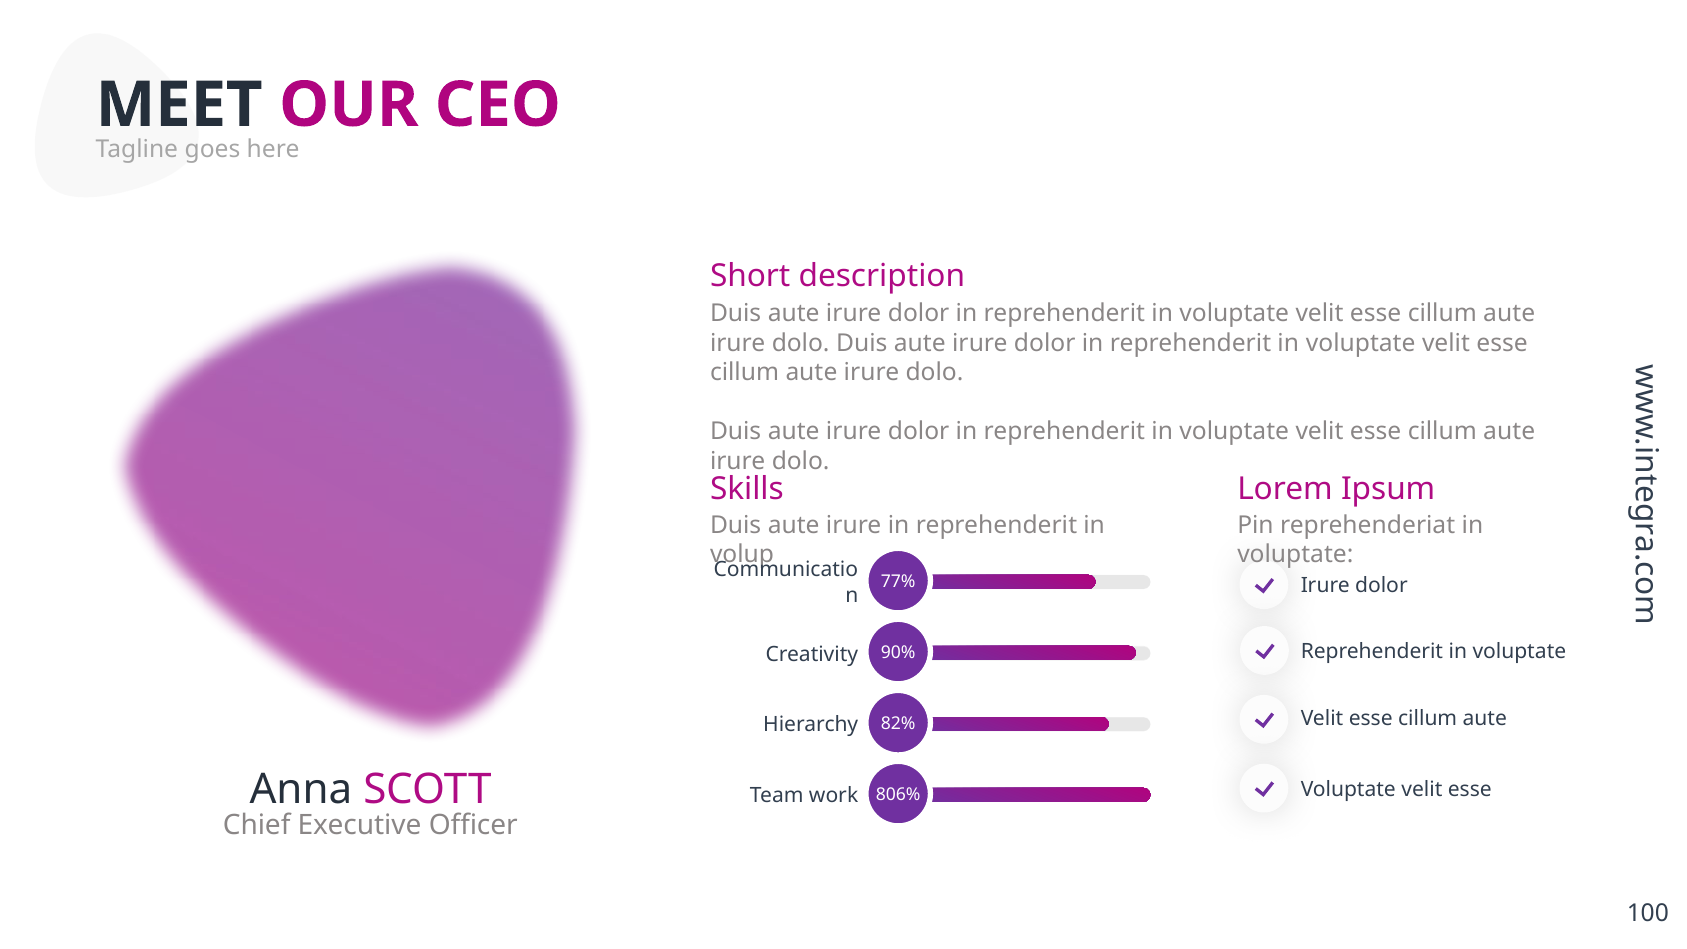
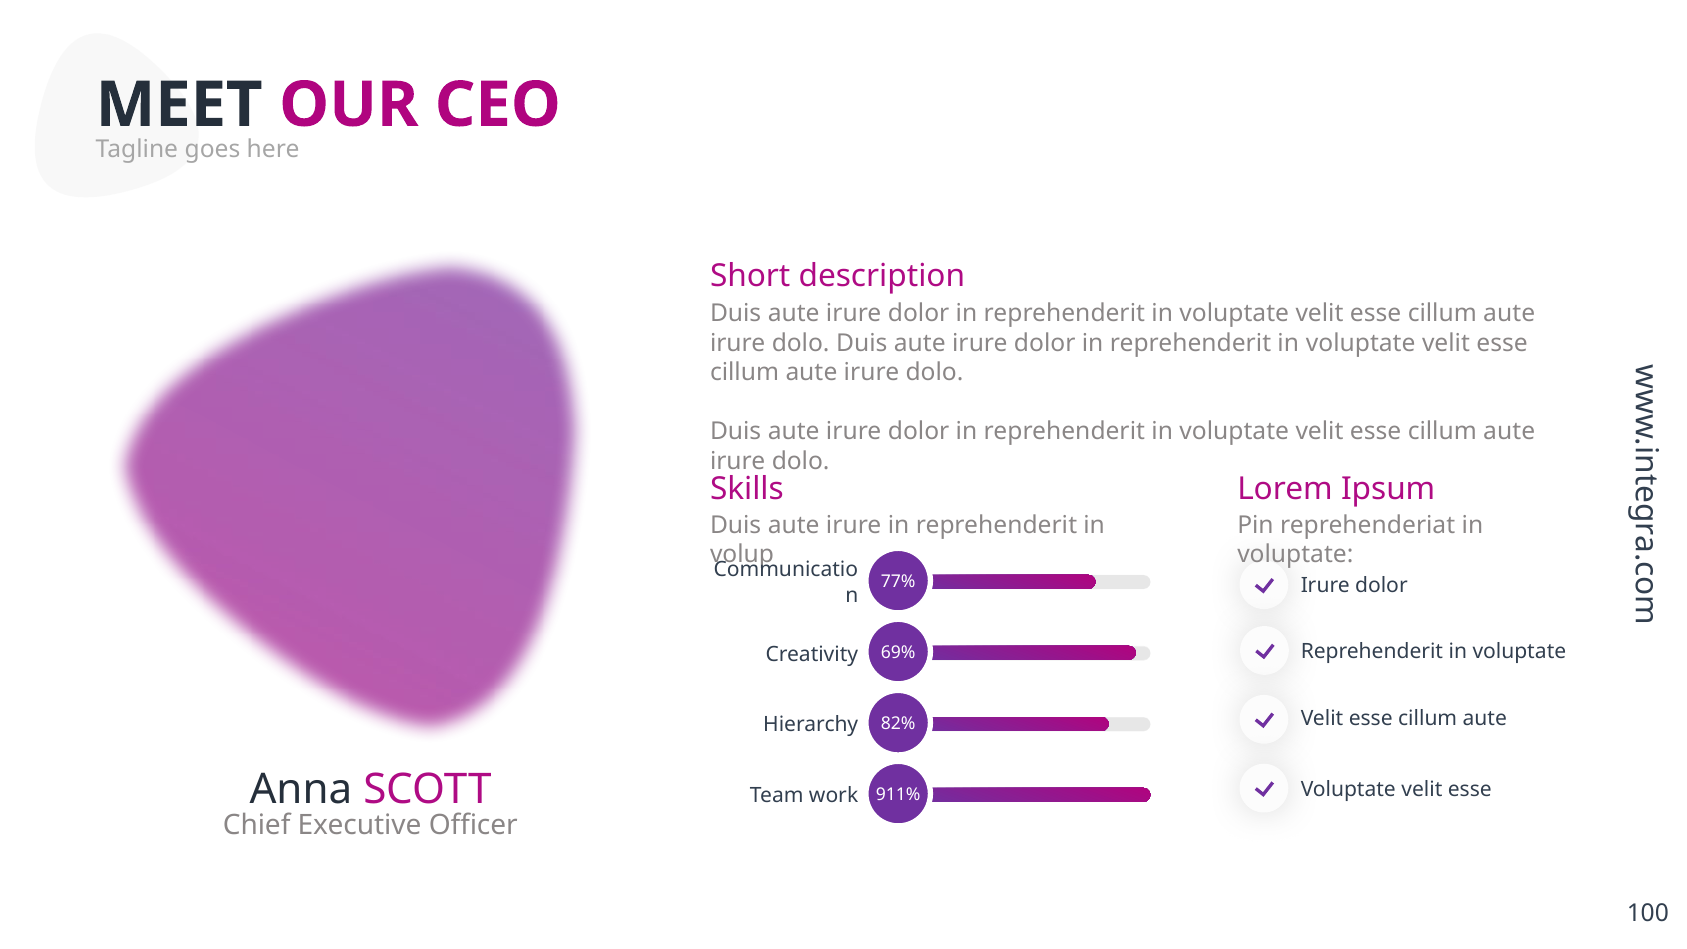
90%: 90% -> 69%
806%: 806% -> 911%
